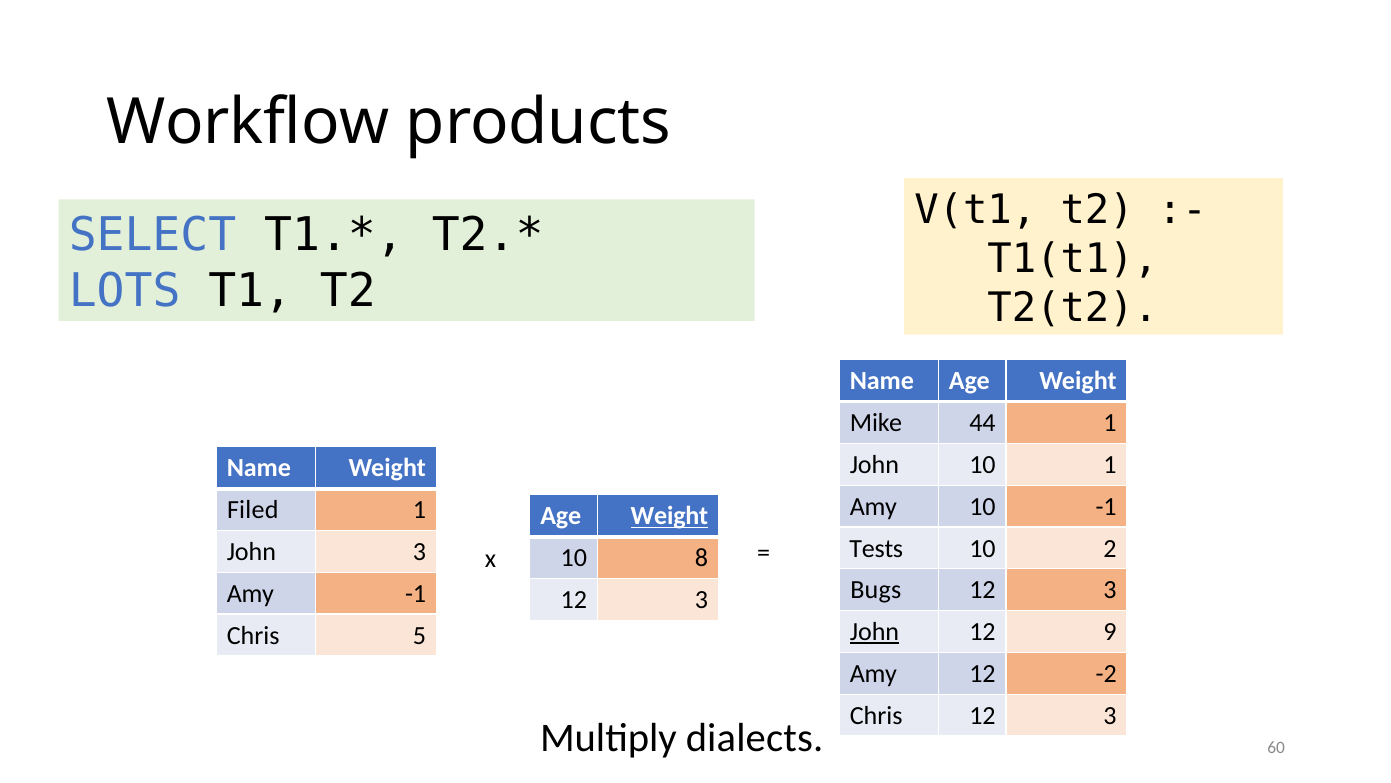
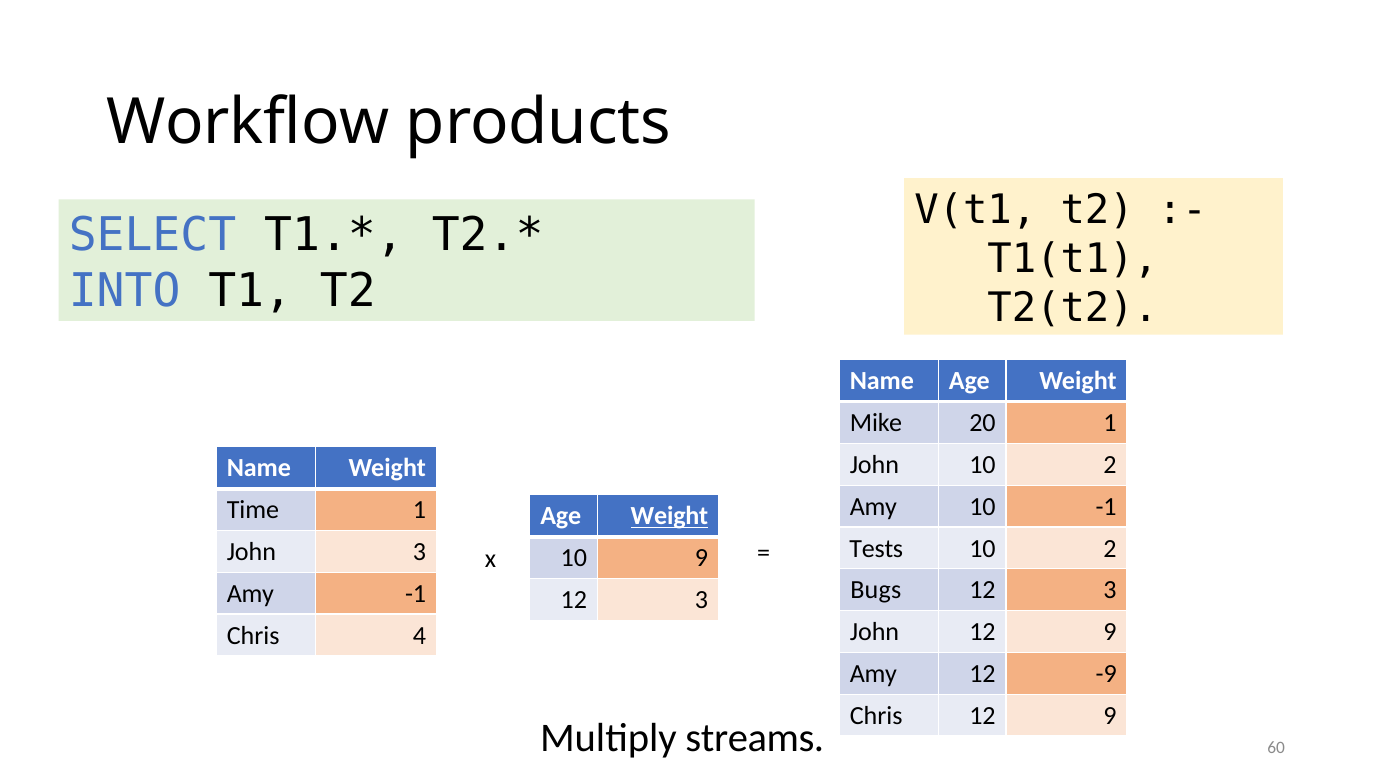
LOTS: LOTS -> INTO
44: 44 -> 20
John 10 1: 1 -> 2
Filed: Filed -> Time
10 8: 8 -> 9
John at (874, 632) underline: present -> none
5: 5 -> 4
-2: -2 -> -9
Chris 12 3: 3 -> 9
dialects: dialects -> streams
